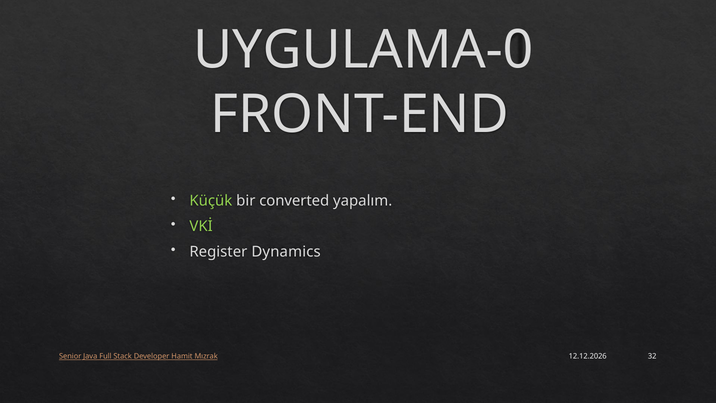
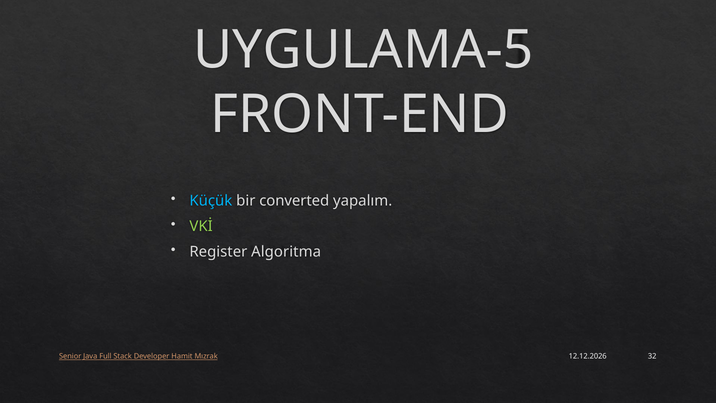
UYGULAMA-0: UYGULAMA-0 -> UYGULAMA-5
Küçük colour: light green -> light blue
Dynamics: Dynamics -> Algoritma
